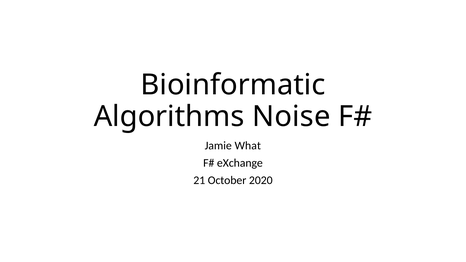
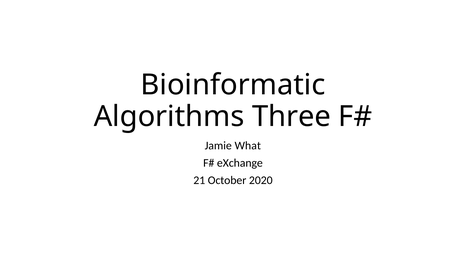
Noise: Noise -> Three
